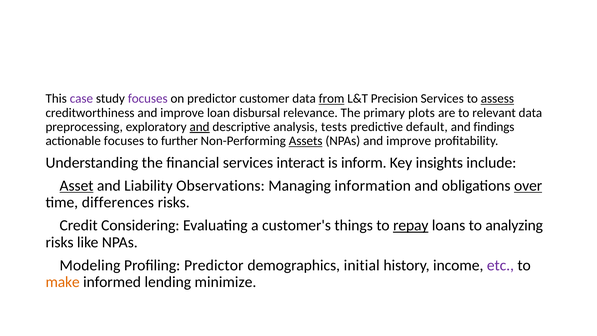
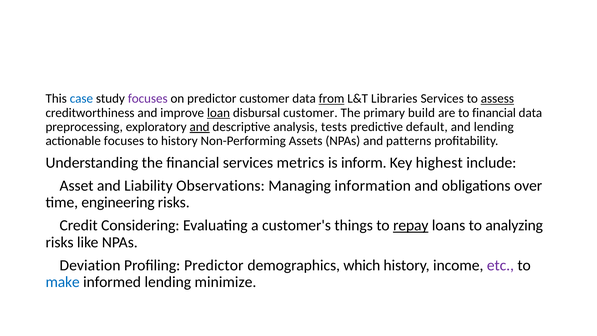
case colour: purple -> blue
Precision: Precision -> Libraries
loan underline: none -> present
disbursal relevance: relevance -> customer
plots: plots -> build
to relevant: relevant -> financial
and findings: findings -> lending
to further: further -> history
Assets underline: present -> none
NPAs and improve: improve -> patterns
interact: interact -> metrics
insights: insights -> highest
Asset underline: present -> none
over underline: present -> none
differences: differences -> engineering
Modeling: Modeling -> Deviation
initial: initial -> which
make colour: orange -> blue
